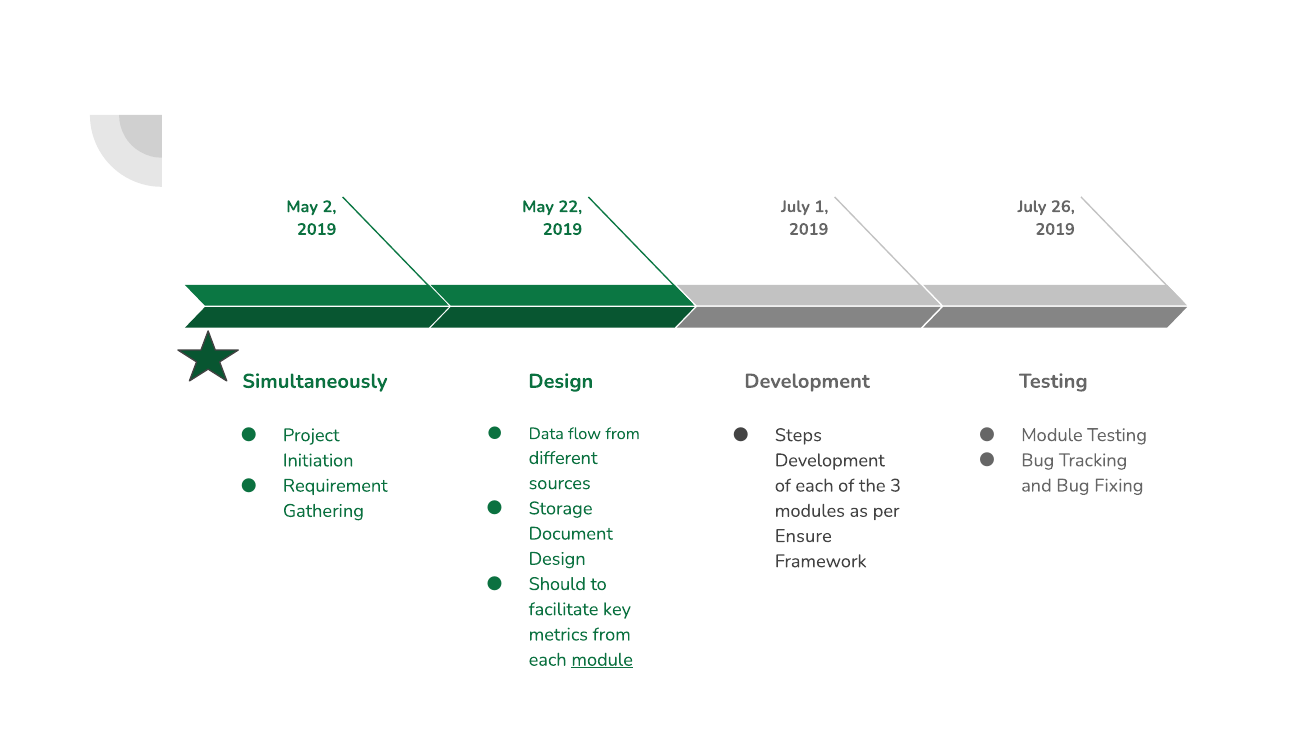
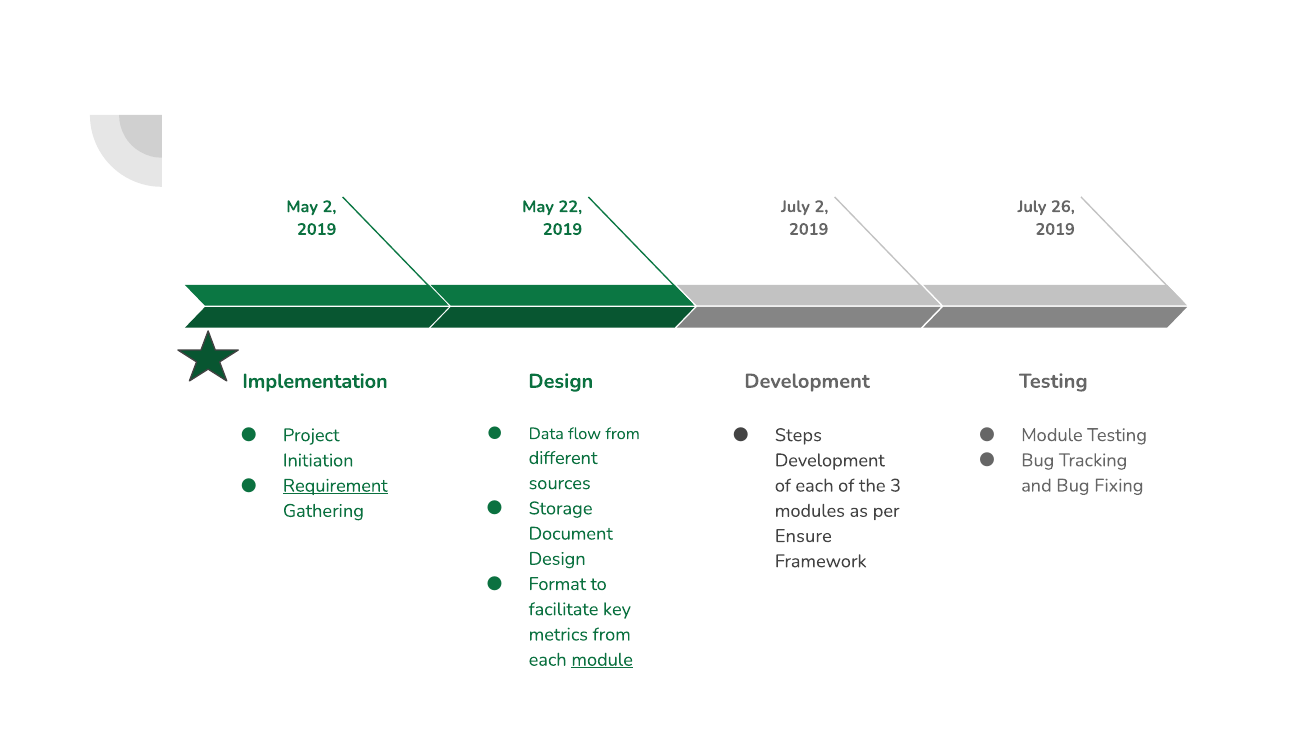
July 1: 1 -> 2
Simultaneously: Simultaneously -> Implementation
Requirement underline: none -> present
Should: Should -> Format
